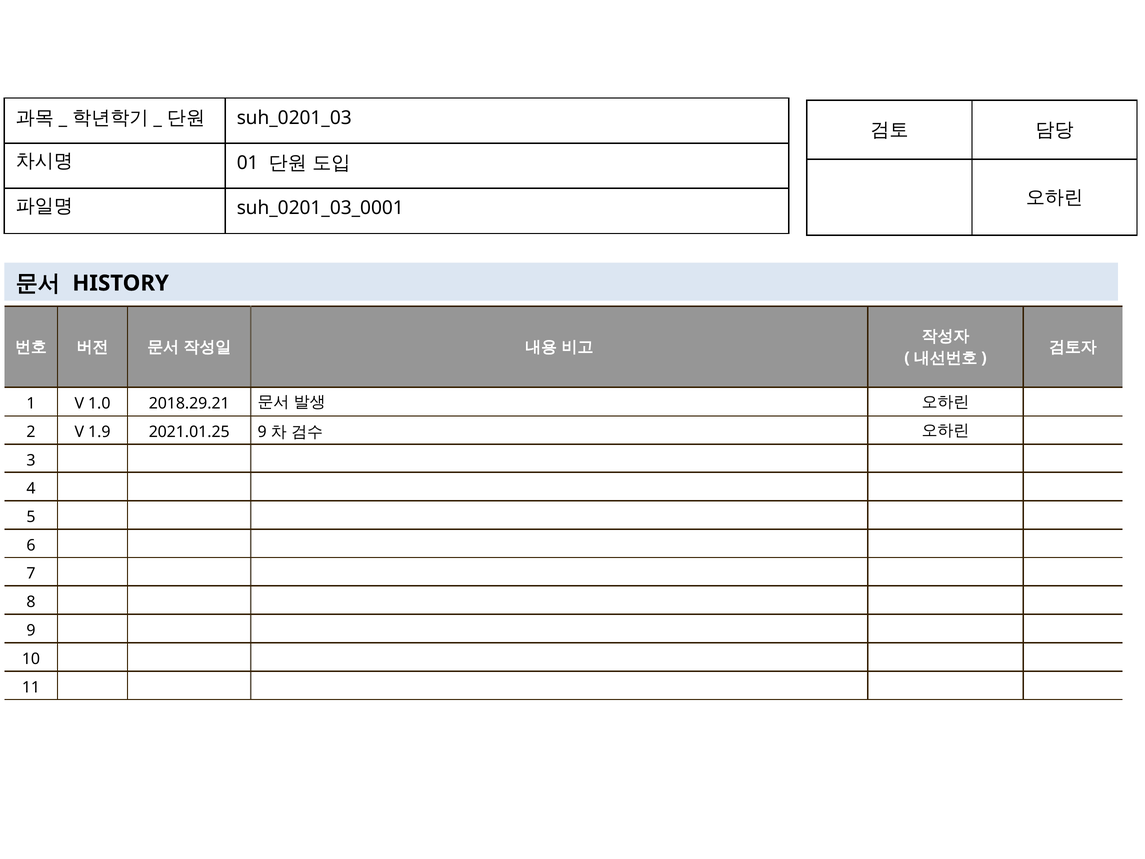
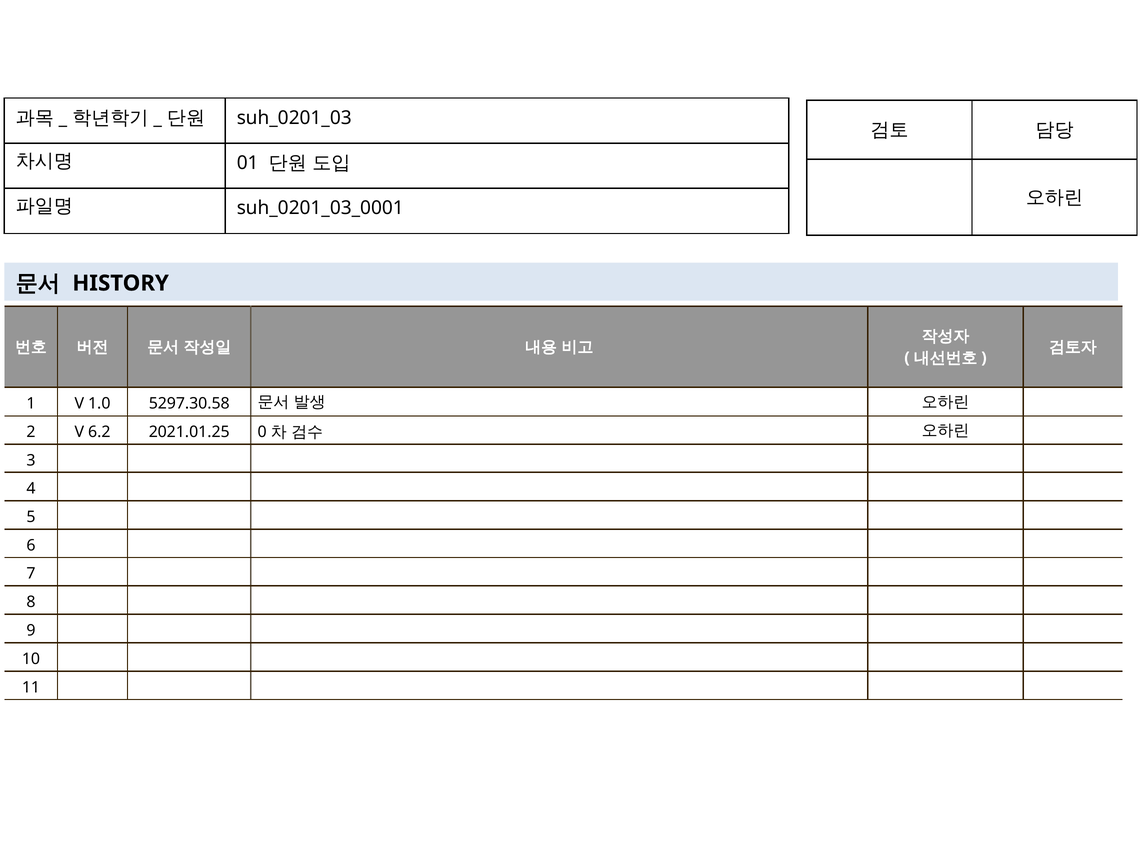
2018.29.21: 2018.29.21 -> 5297.30.58
1.9: 1.9 -> 6.2
2021.01.25 9: 9 -> 0
